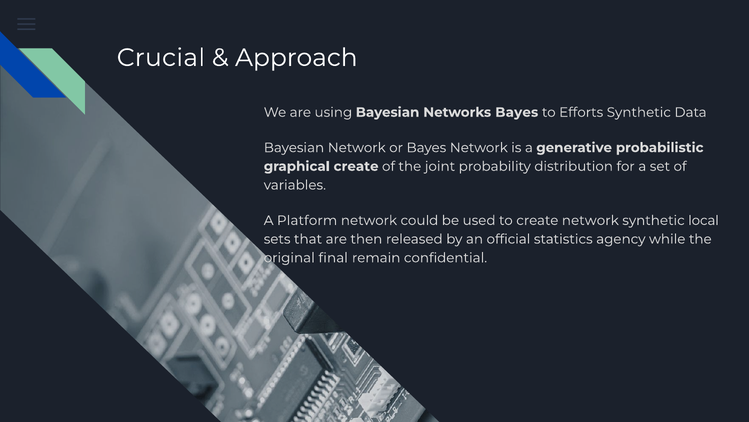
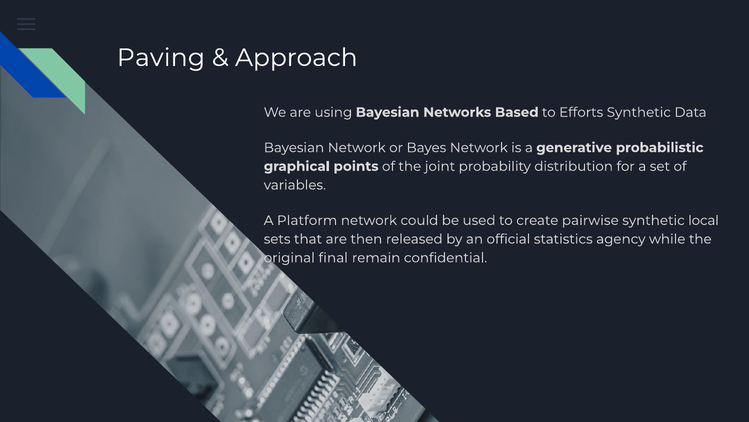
Crucial: Crucial -> Paving
Networks Bayes: Bayes -> Based
graphical create: create -> points
create network: network -> pairwise
